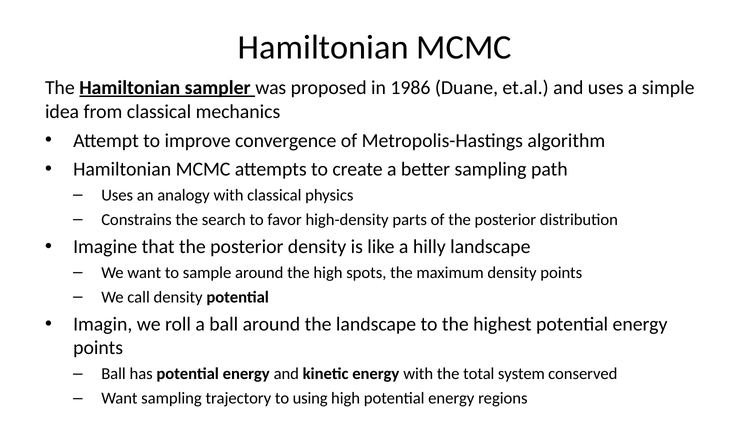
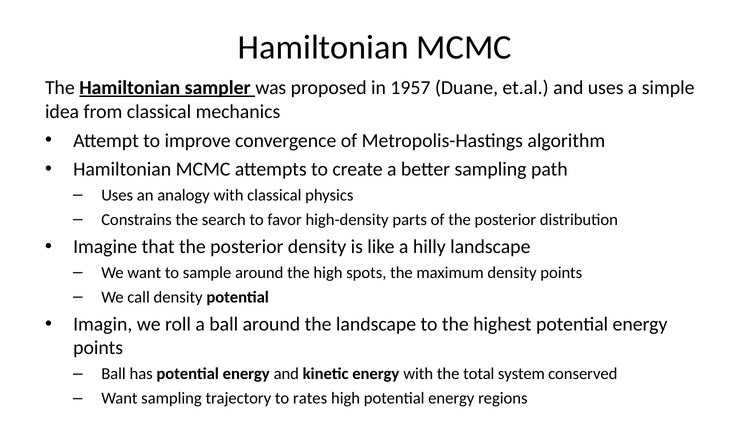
1986: 1986 -> 1957
using: using -> rates
